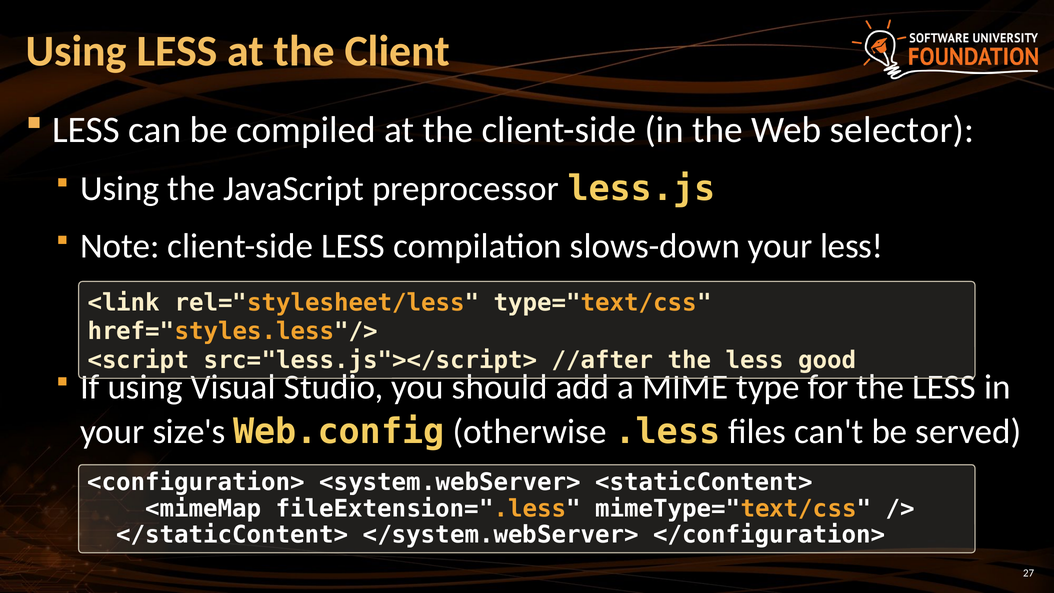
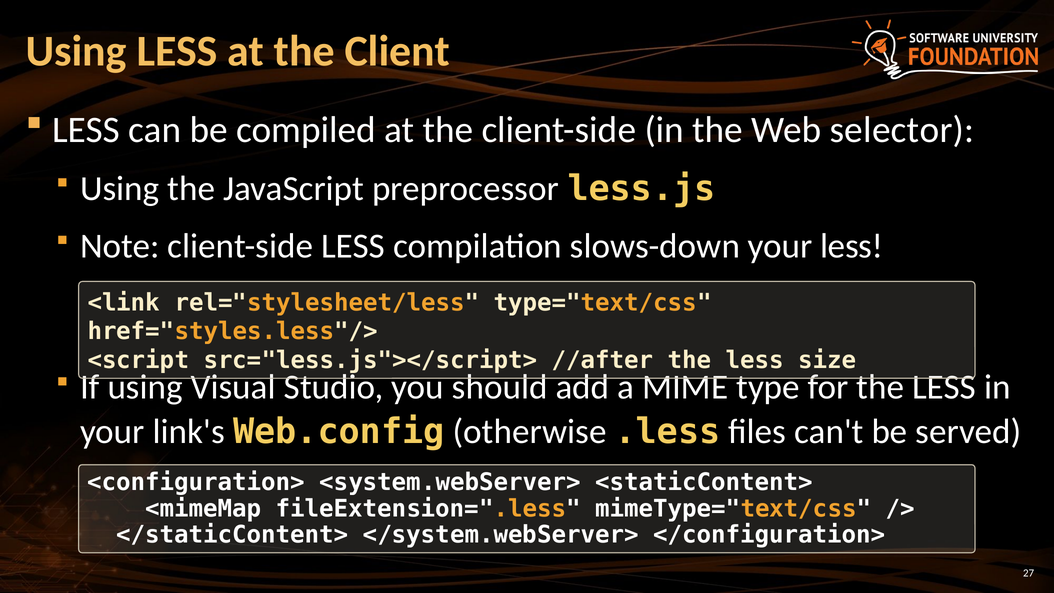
good: good -> size
size's: size's -> link's
